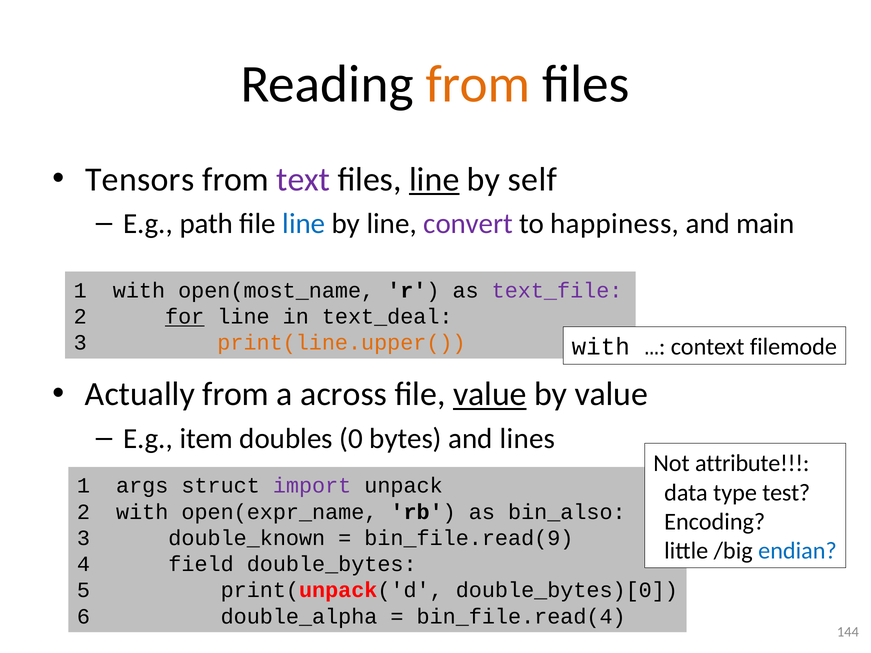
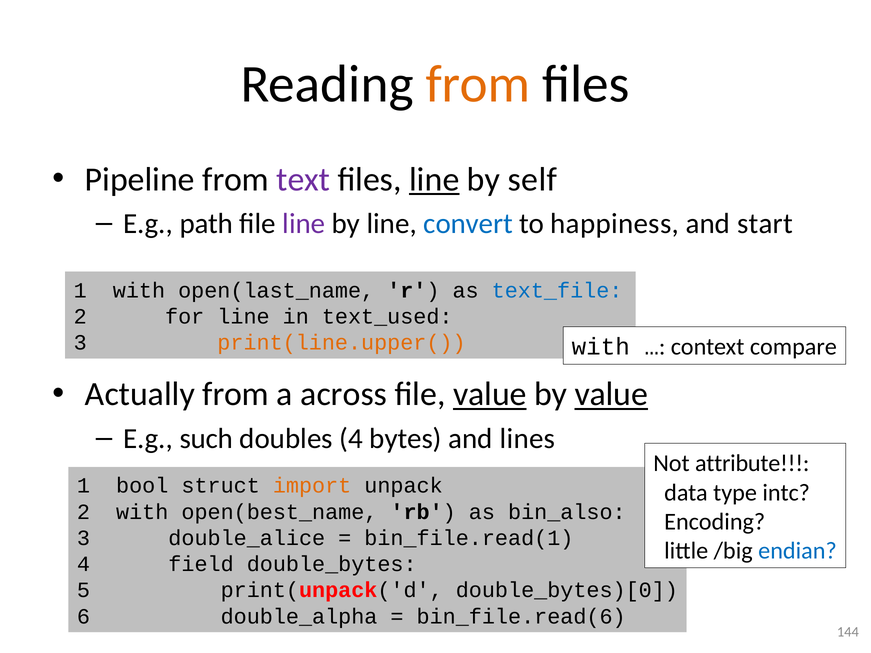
Tensors: Tensors -> Pipeline
line at (304, 224) colour: blue -> purple
convert colour: purple -> blue
main: main -> start
open(most_name: open(most_name -> open(last_name
text_file colour: purple -> blue
for underline: present -> none
text_deal: text_deal -> text_used
filemode: filemode -> compare
value at (611, 394) underline: none -> present
item: item -> such
doubles 0: 0 -> 4
args: args -> bool
import colour: purple -> orange
test: test -> intc
open(expr_name: open(expr_name -> open(best_name
double_known: double_known -> double_alice
bin_file.read(9: bin_file.read(9 -> bin_file.read(1
bin_file.read(4: bin_file.read(4 -> bin_file.read(6
